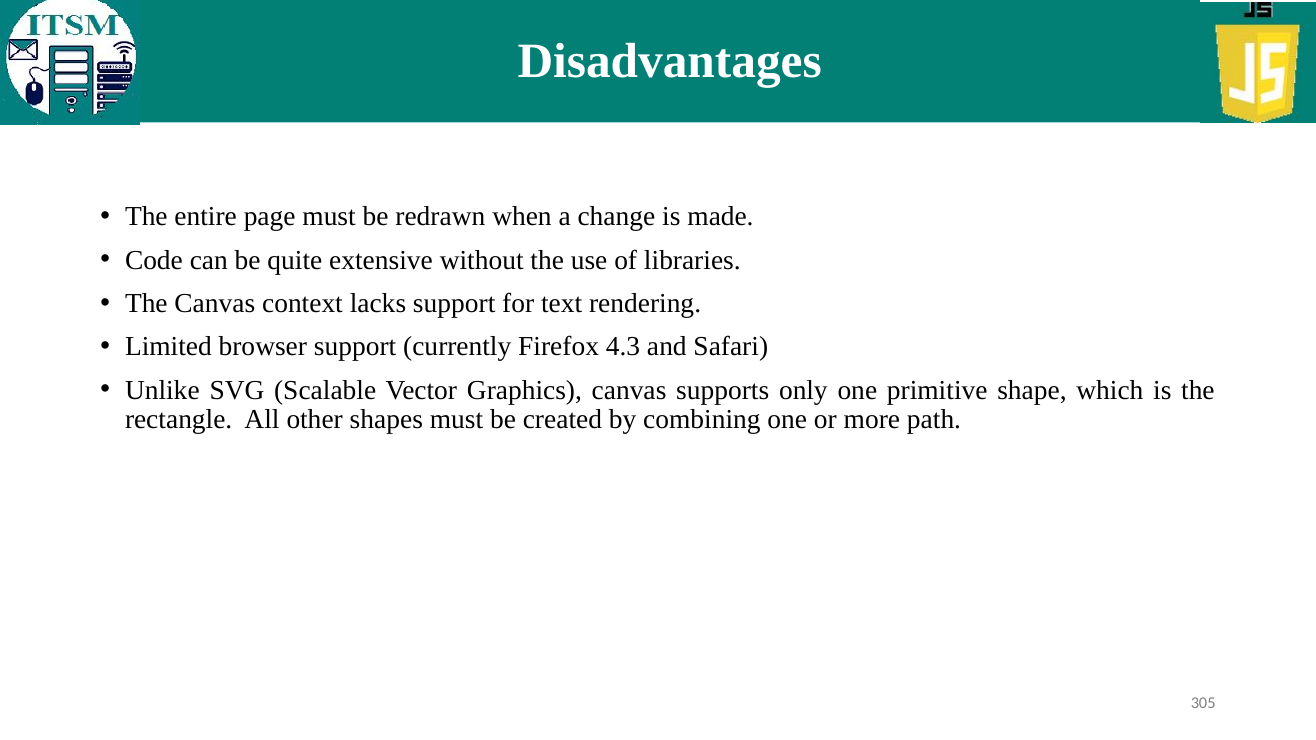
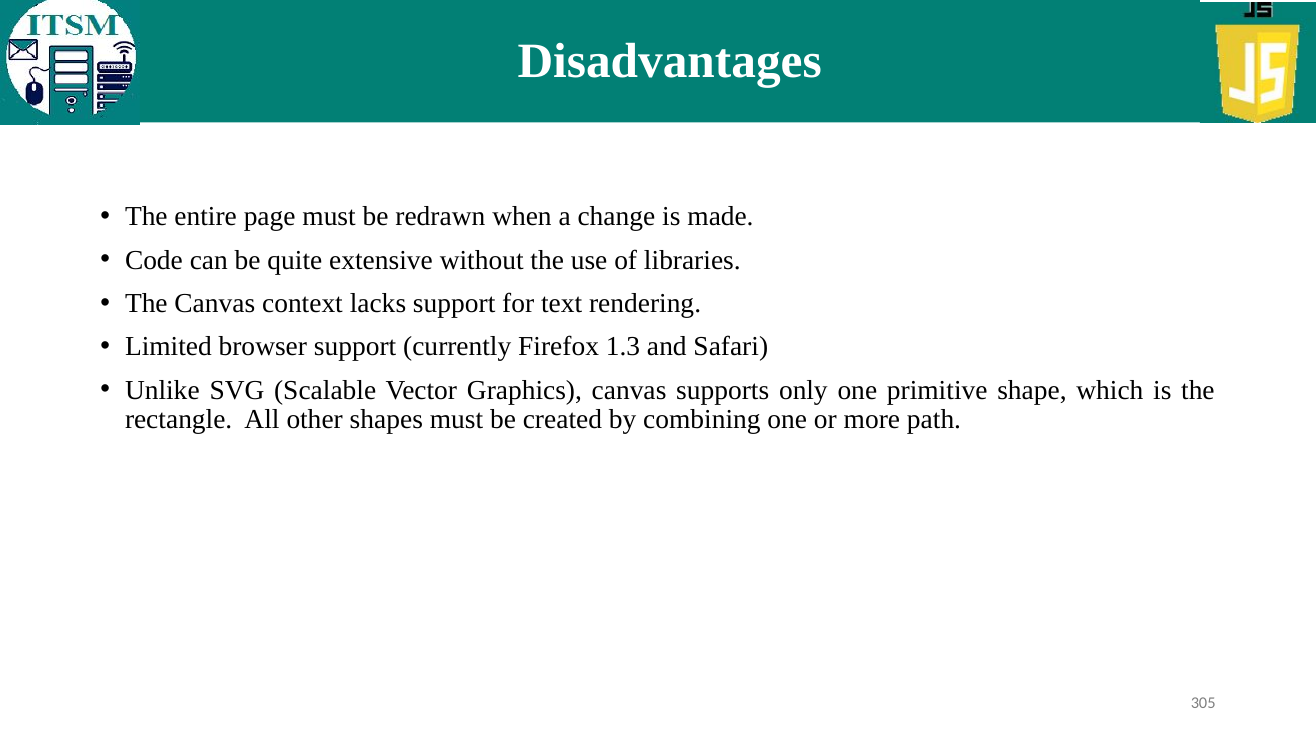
4.3: 4.3 -> 1.3
